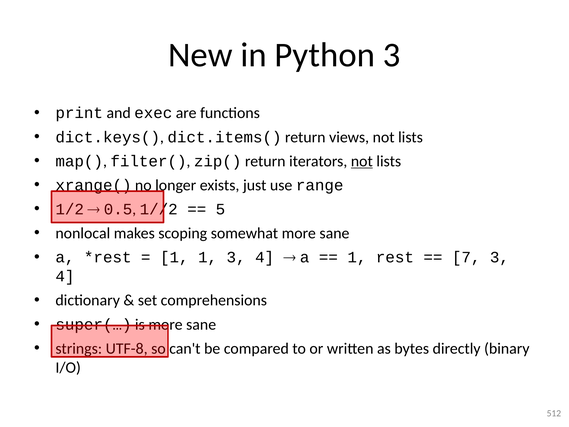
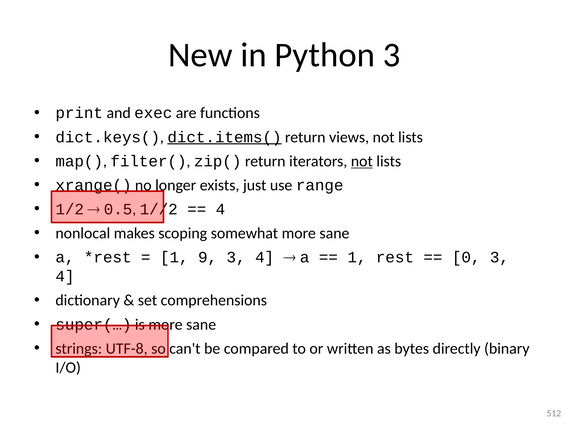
dict.items( underline: none -> present
5 at (220, 209): 5 -> 4
1 1: 1 -> 9
7: 7 -> 0
